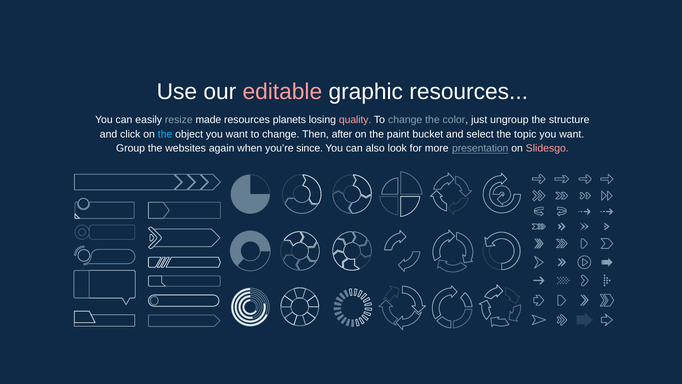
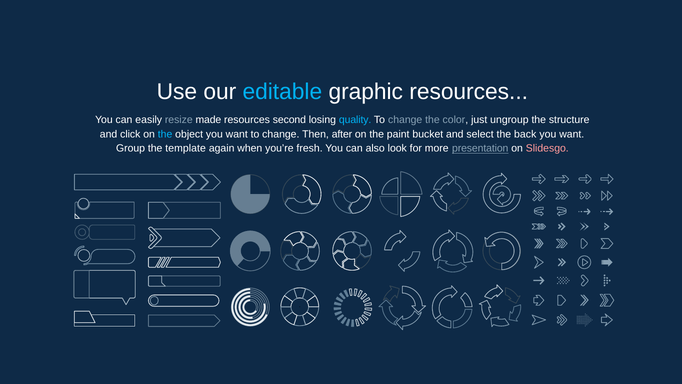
editable colour: pink -> light blue
planets: planets -> second
quality colour: pink -> light blue
topic: topic -> back
websites: websites -> template
since: since -> fresh
